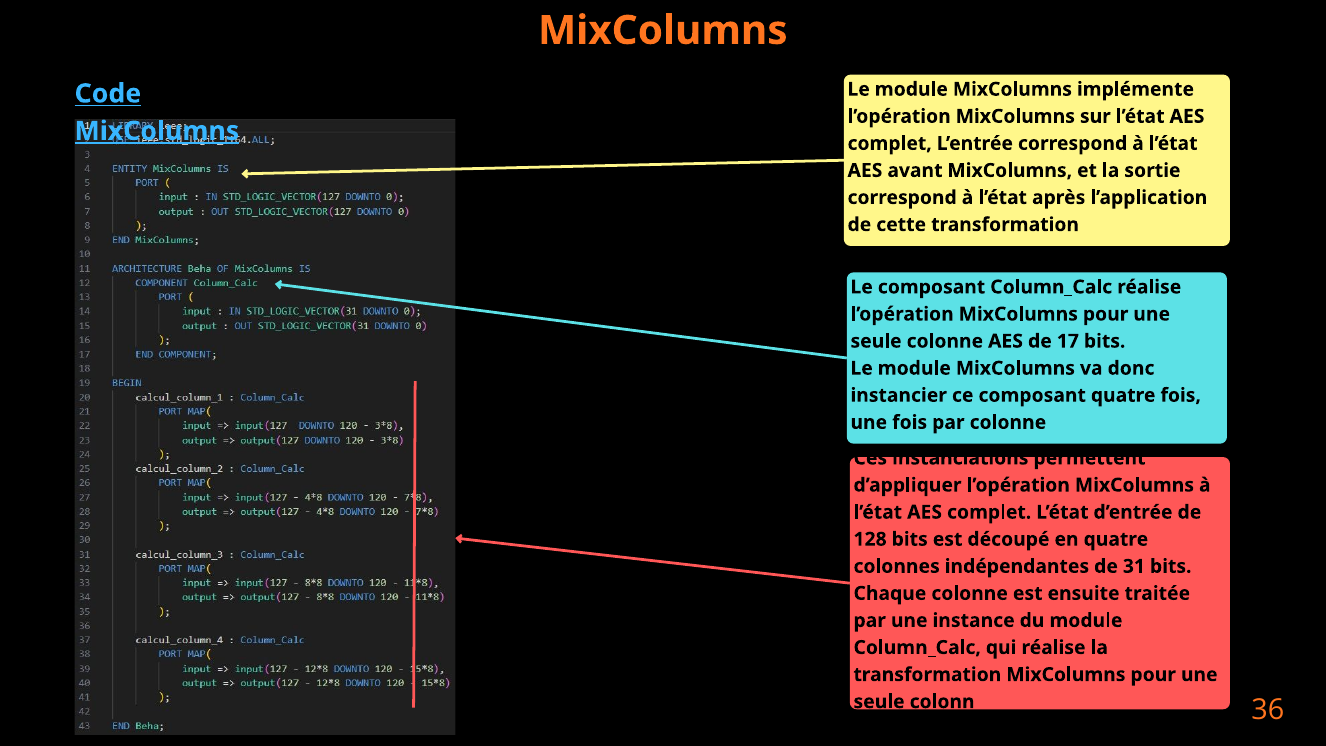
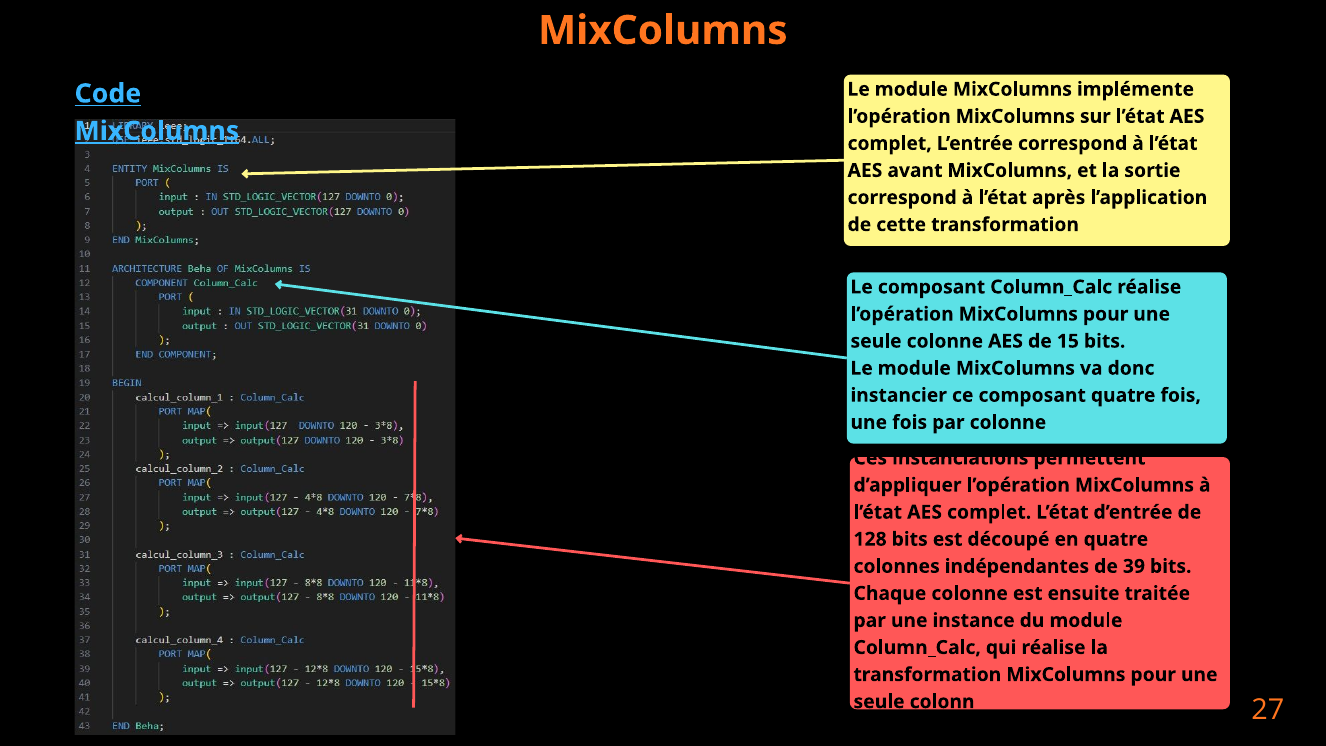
17: 17 -> 15
31: 31 -> 39
36: 36 -> 27
